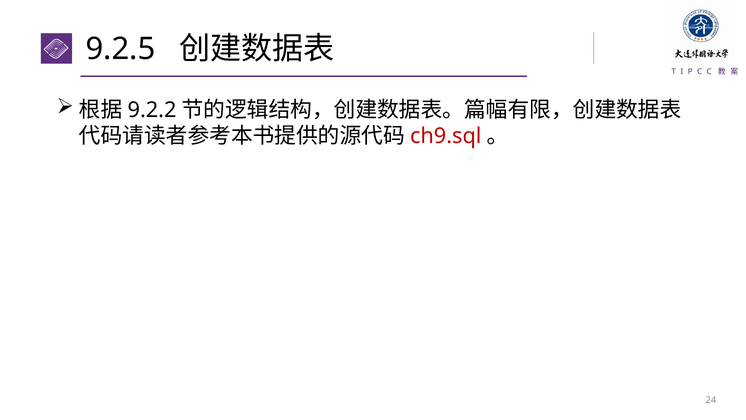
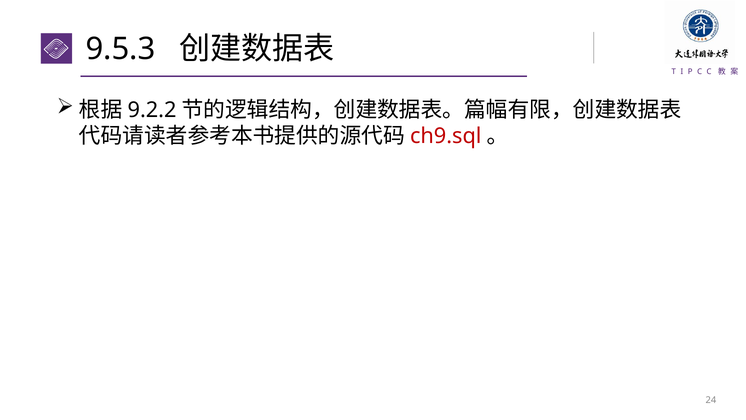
9.2.5: 9.2.5 -> 9.5.3
